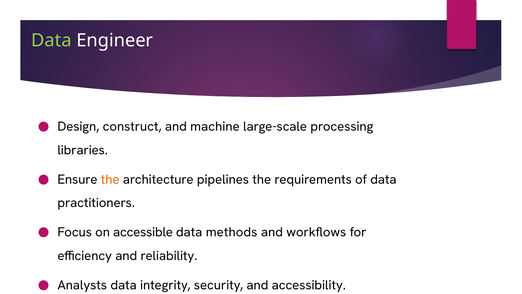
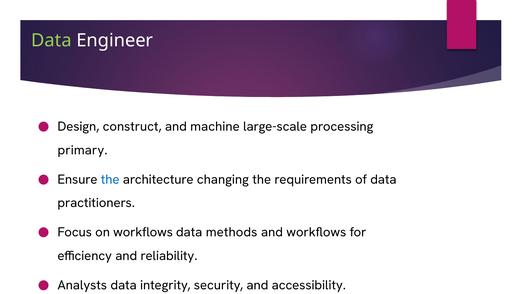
libraries: libraries -> primary
the at (110, 179) colour: orange -> blue
pipelines: pipelines -> changing
on accessible: accessible -> workflows
